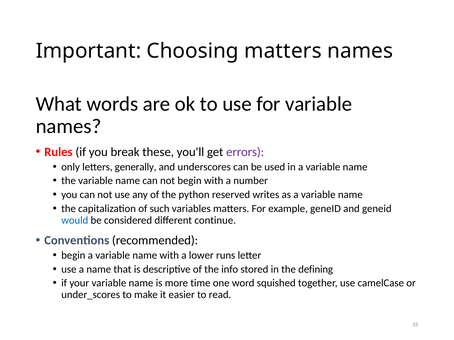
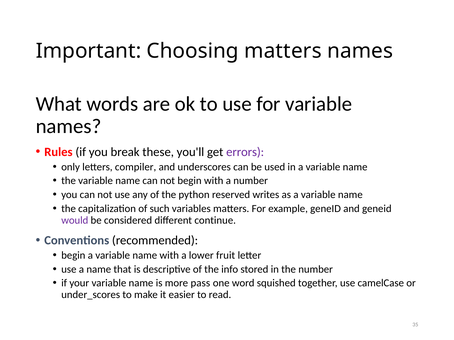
generally: generally -> compiler
would colour: blue -> purple
runs: runs -> fruit
the defining: defining -> number
time: time -> pass
